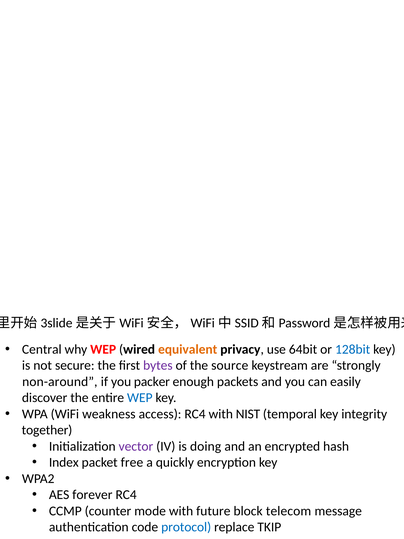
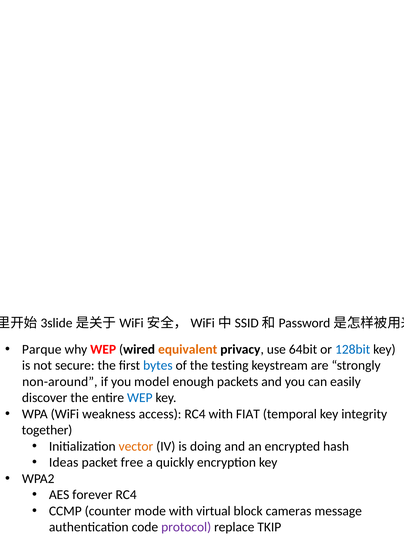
Central: Central -> Parque
bytes colour: purple -> blue
source: source -> testing
packer: packer -> model
NIST: NIST -> FIAT
vector colour: purple -> orange
Index: Index -> Ideas
future: future -> virtual
telecom: telecom -> cameras
protocol colour: blue -> purple
